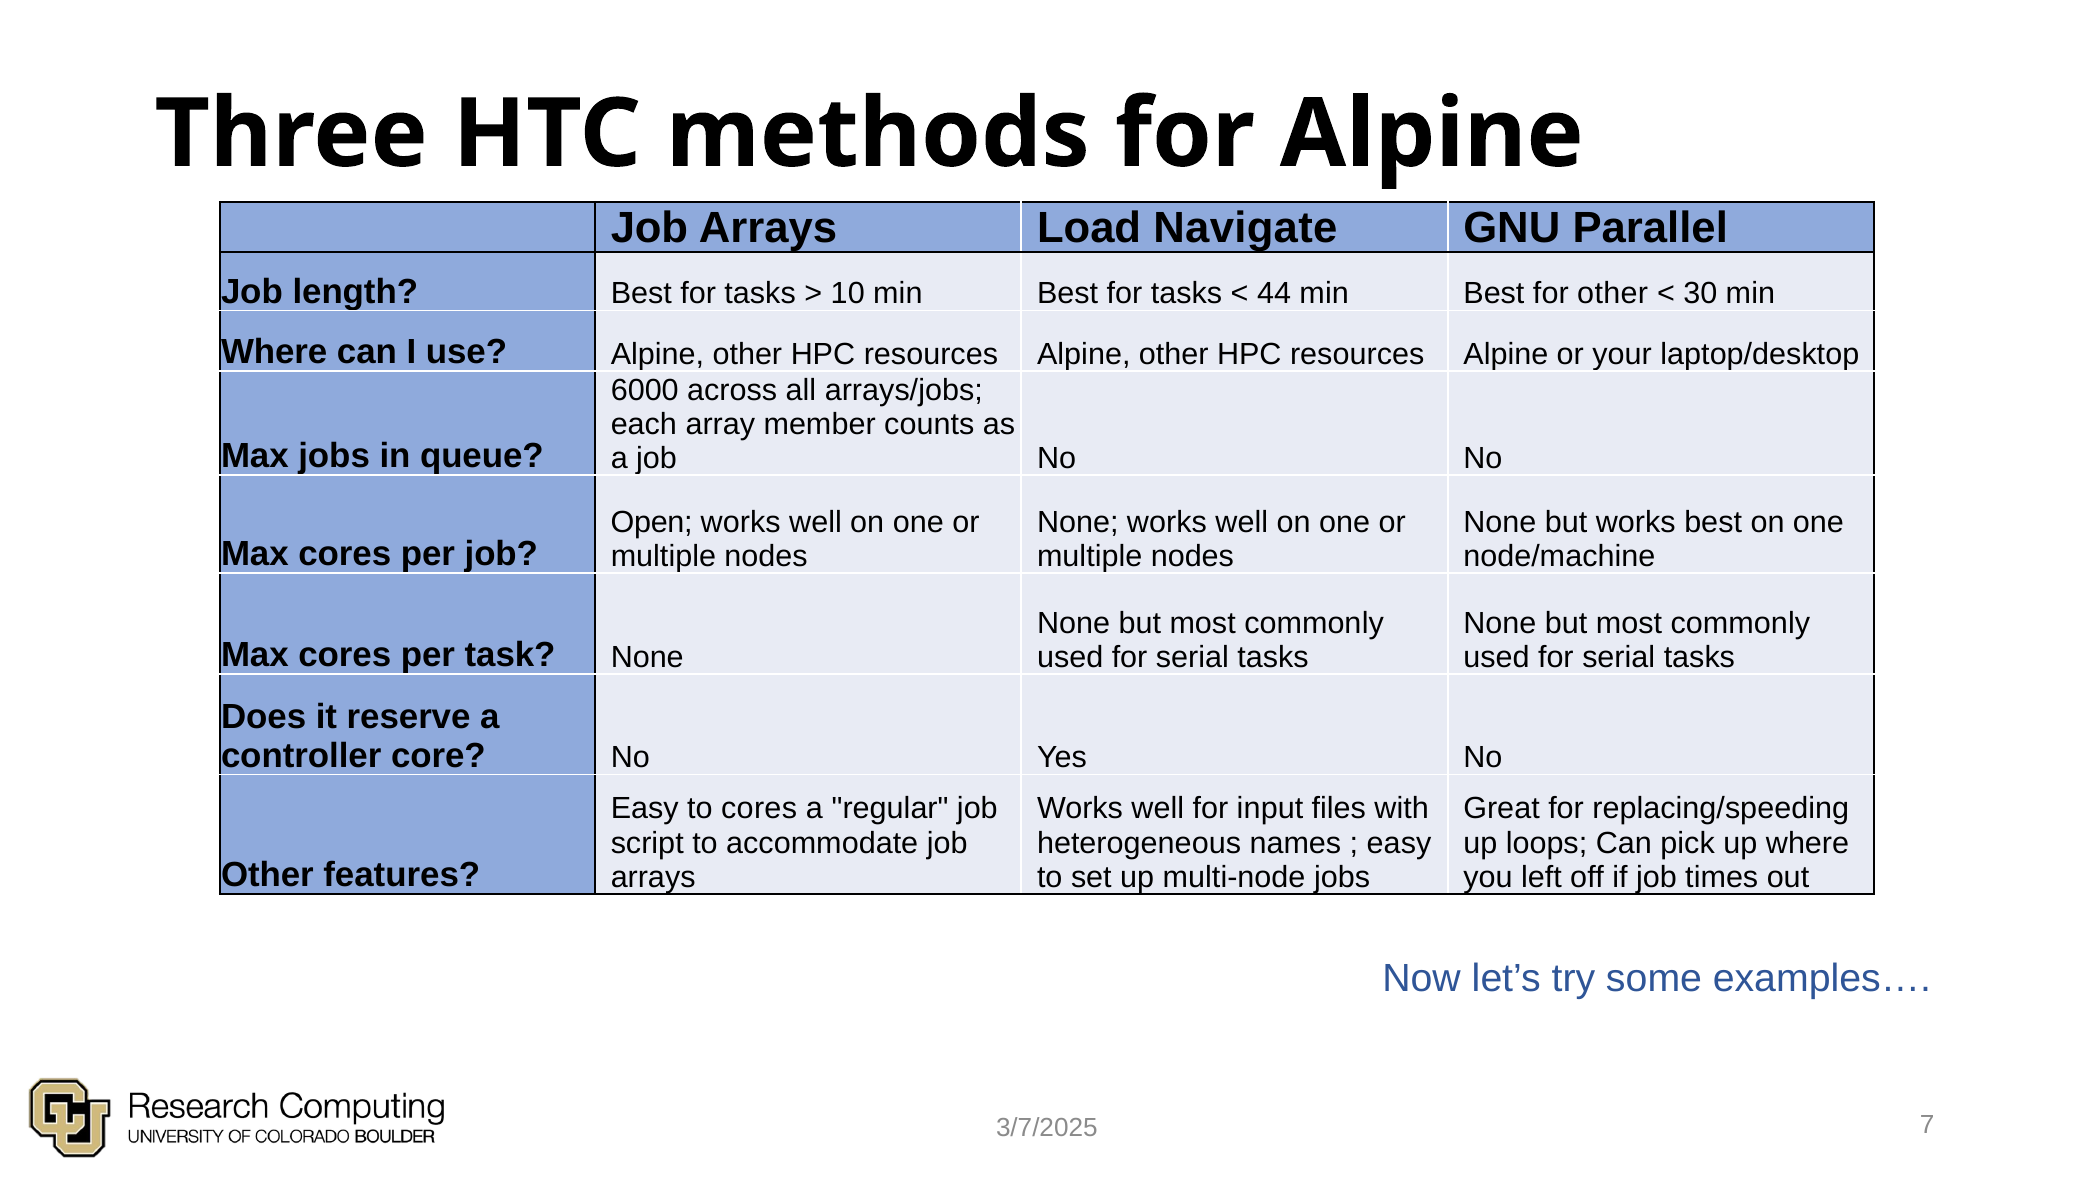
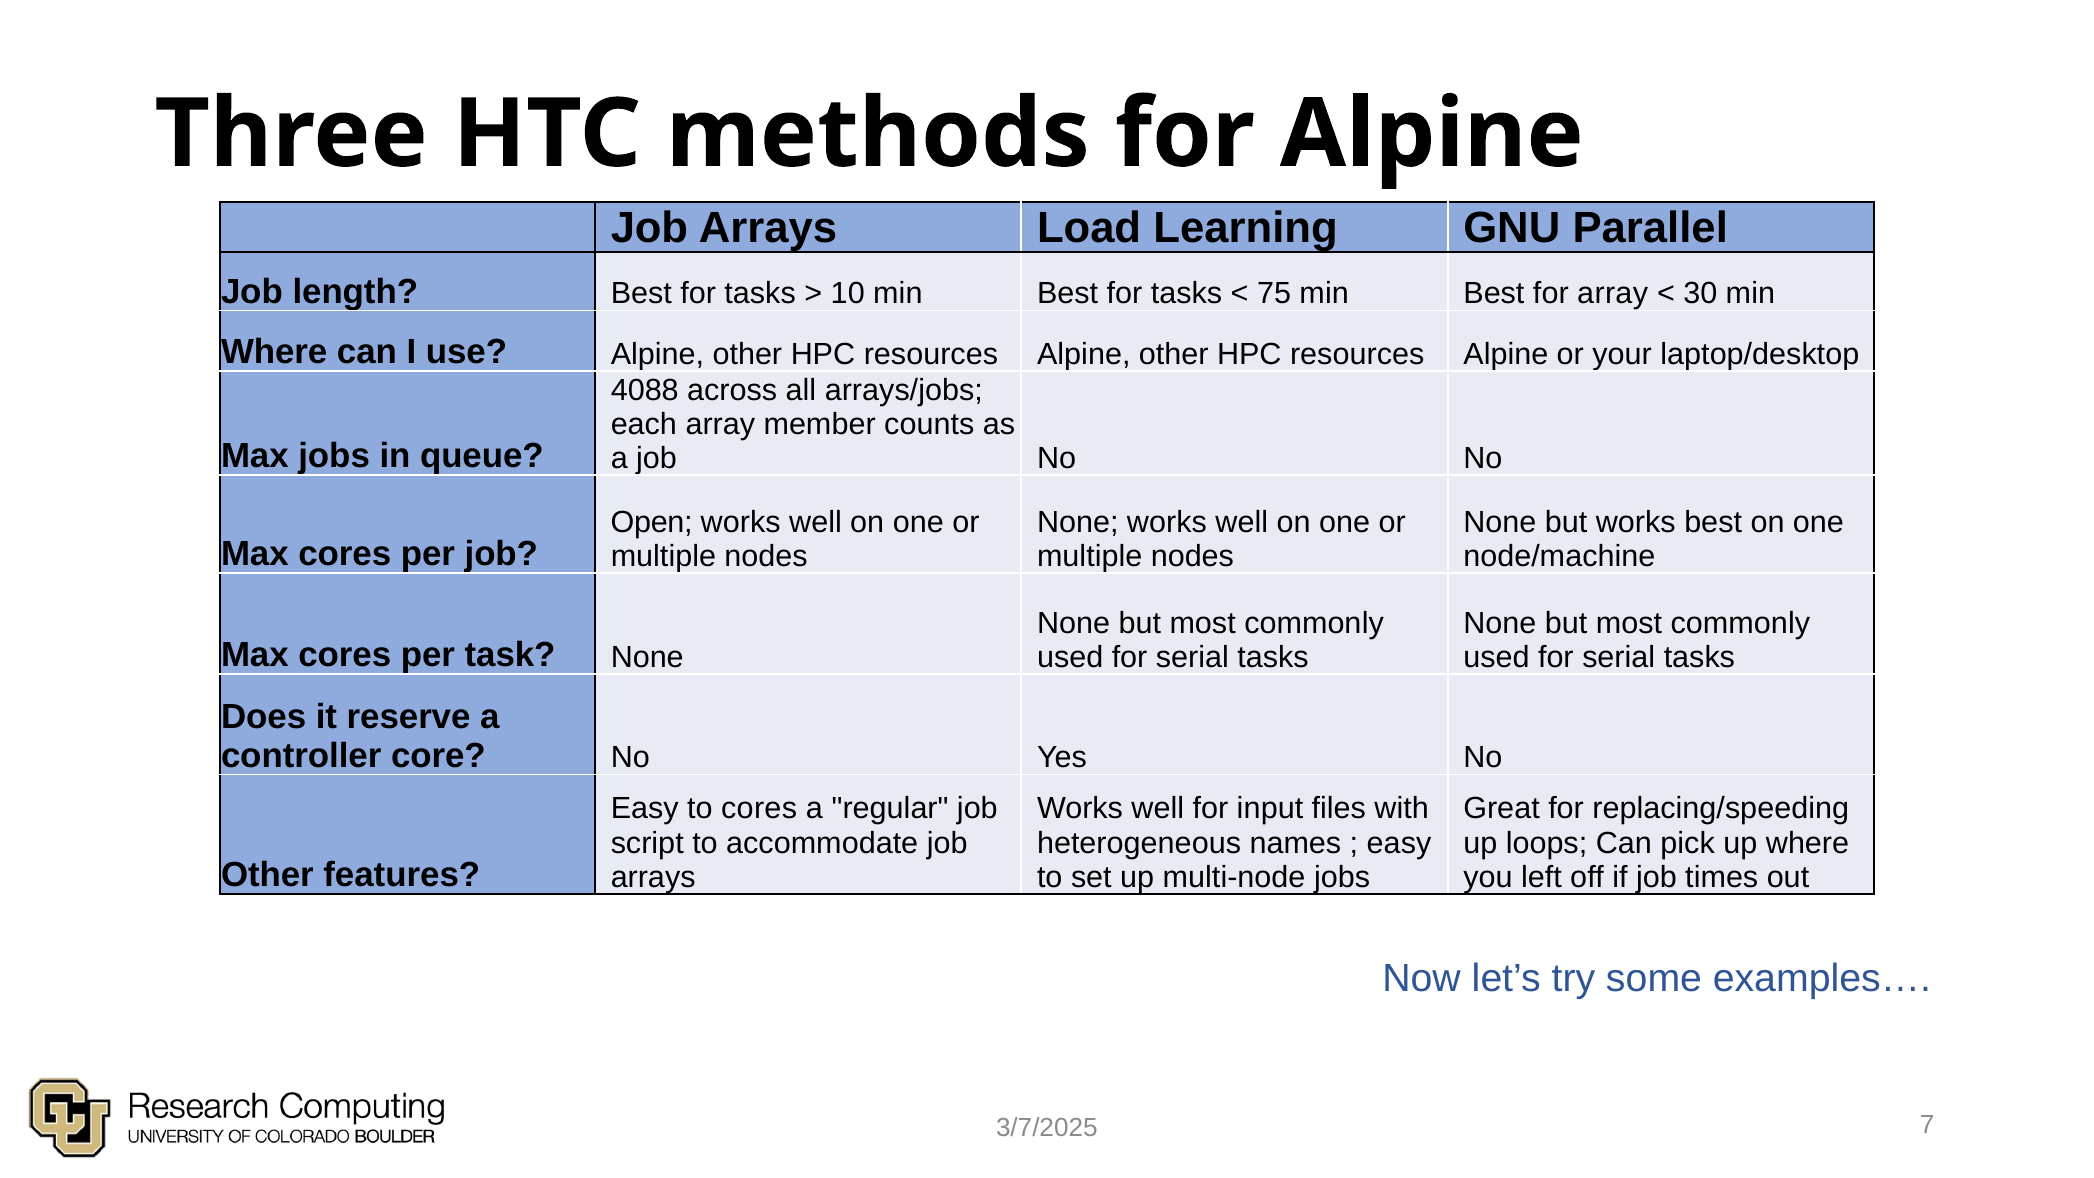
Navigate: Navigate -> Learning
44: 44 -> 75
for other: other -> array
6000: 6000 -> 4088
